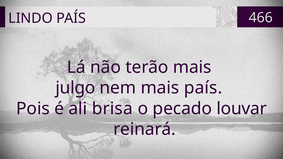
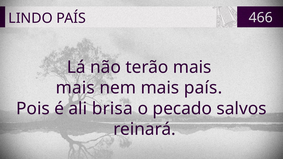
julgo at (75, 88): julgo -> mais
louvar: louvar -> salvos
